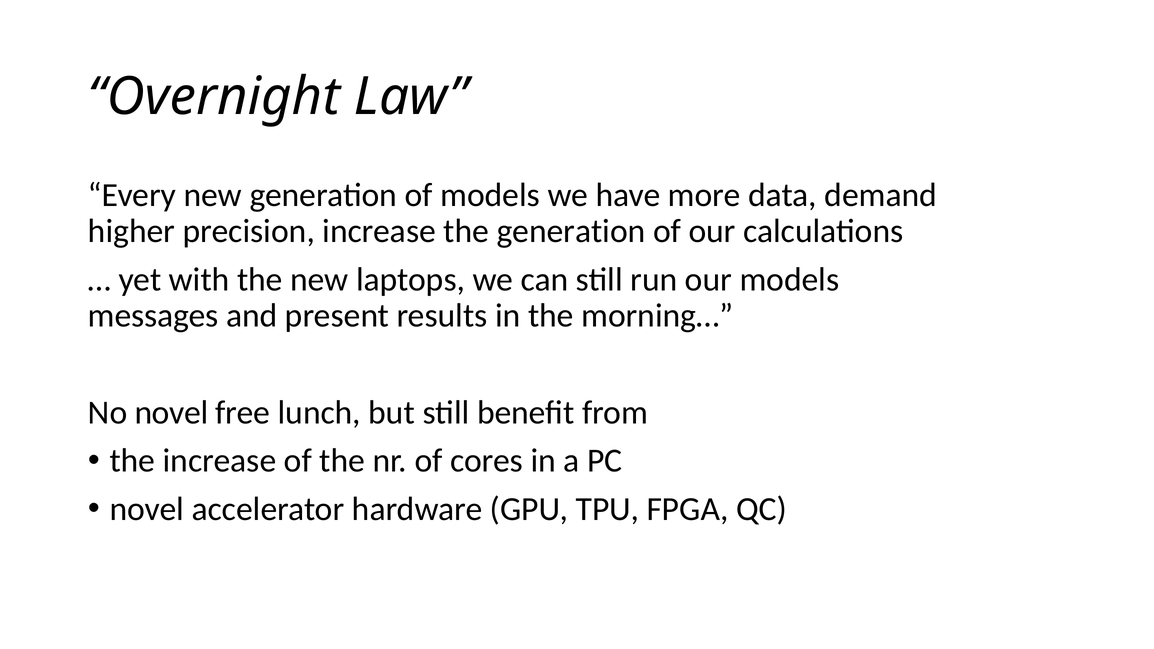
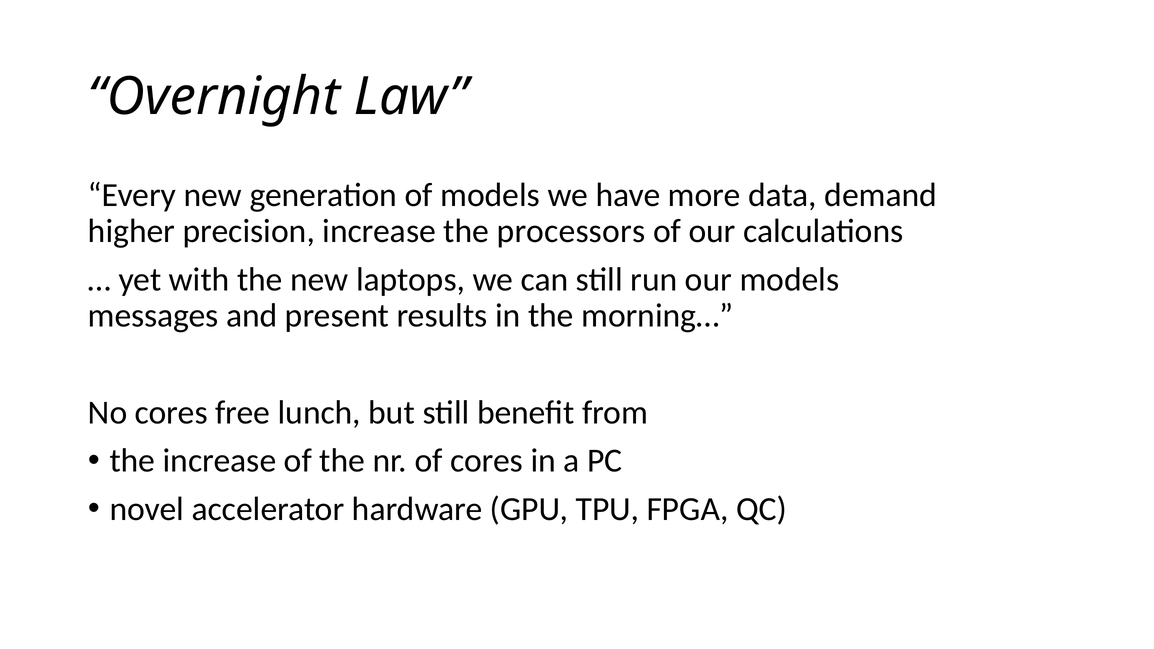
the generation: generation -> processors
No novel: novel -> cores
